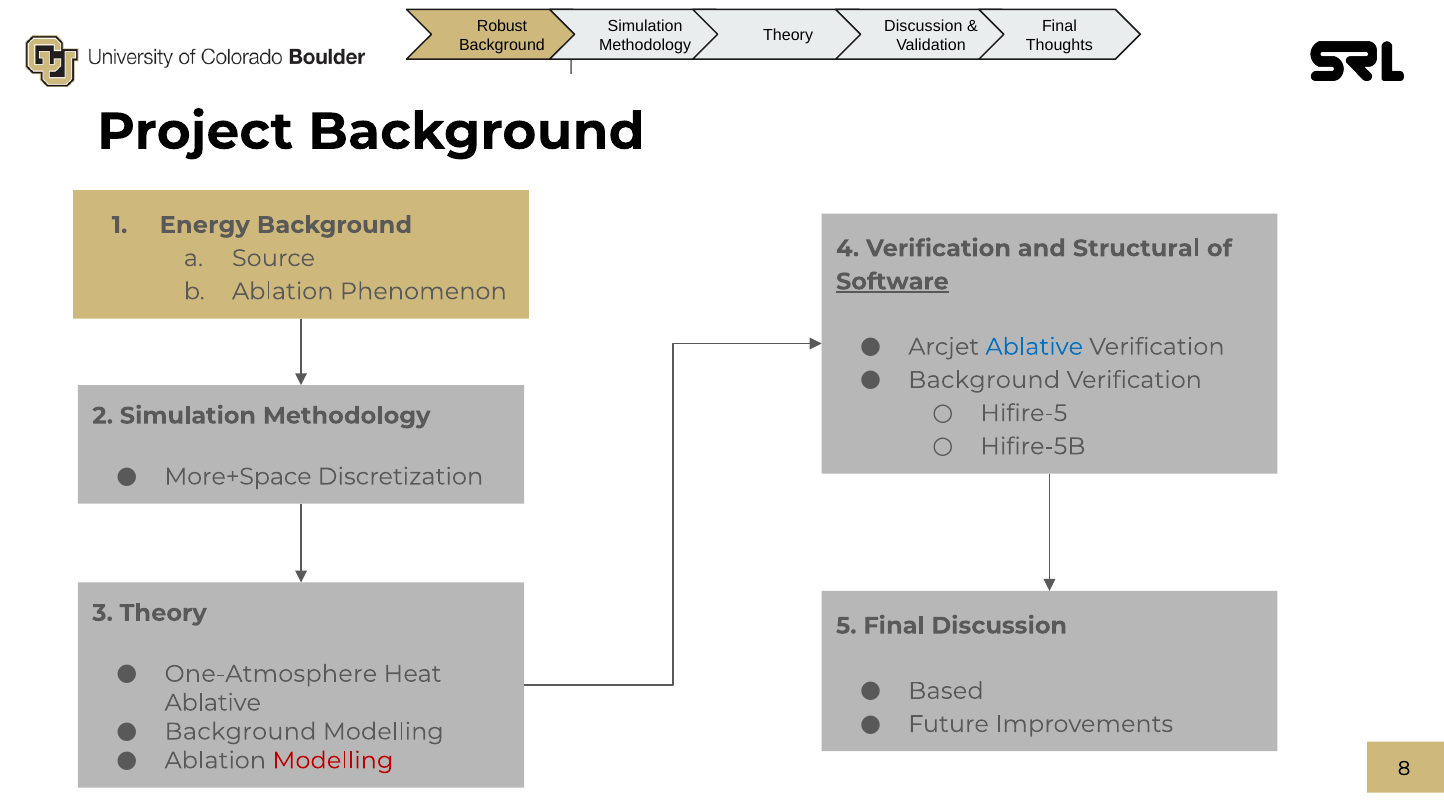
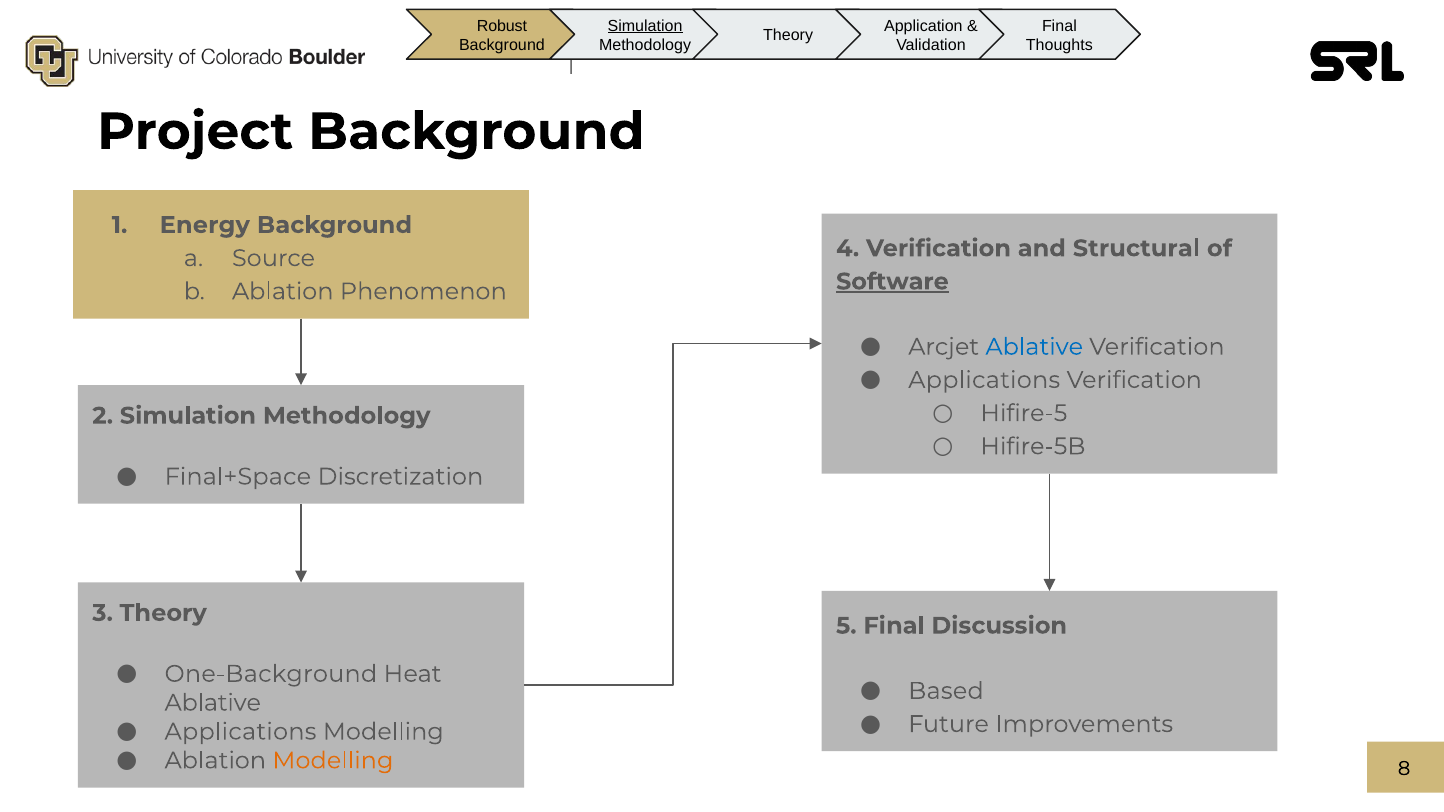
Simulation at (645, 26) underline: none -> present
Discussion at (923, 26): Discussion -> Application
Background at (984, 380): Background -> Applications
More+Space: More+Space -> Final+Space
One-Atmosphere: One-Atmosphere -> One-Background
Background at (240, 732): Background -> Applications
Modelling at (333, 761) colour: red -> orange
